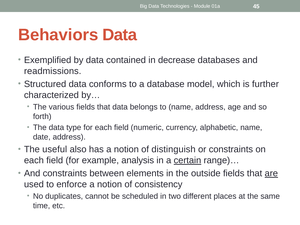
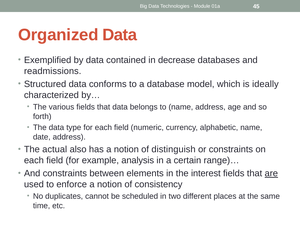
Behaviors: Behaviors -> Organized
further: further -> ideally
useful: useful -> actual
certain underline: present -> none
outside: outside -> interest
